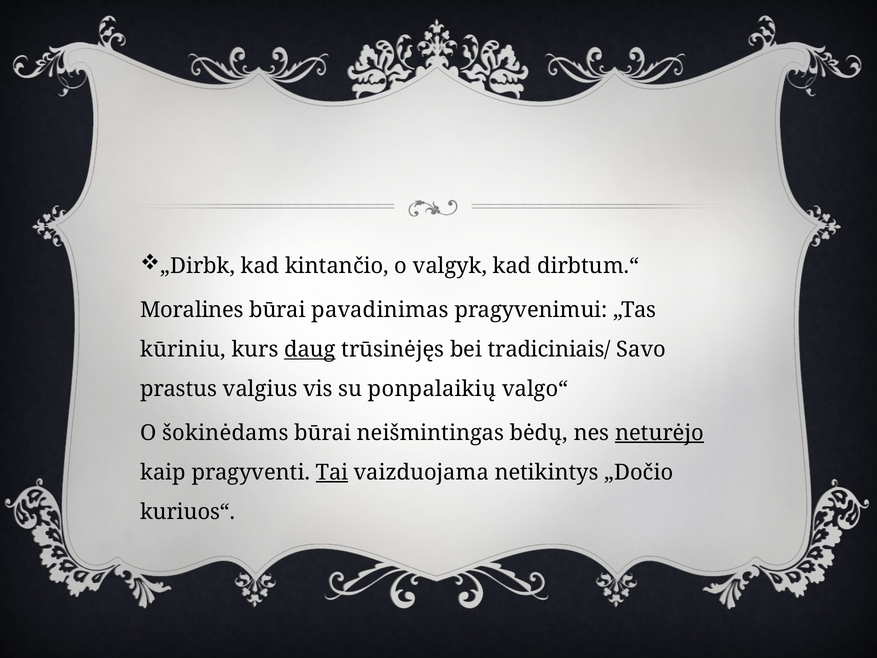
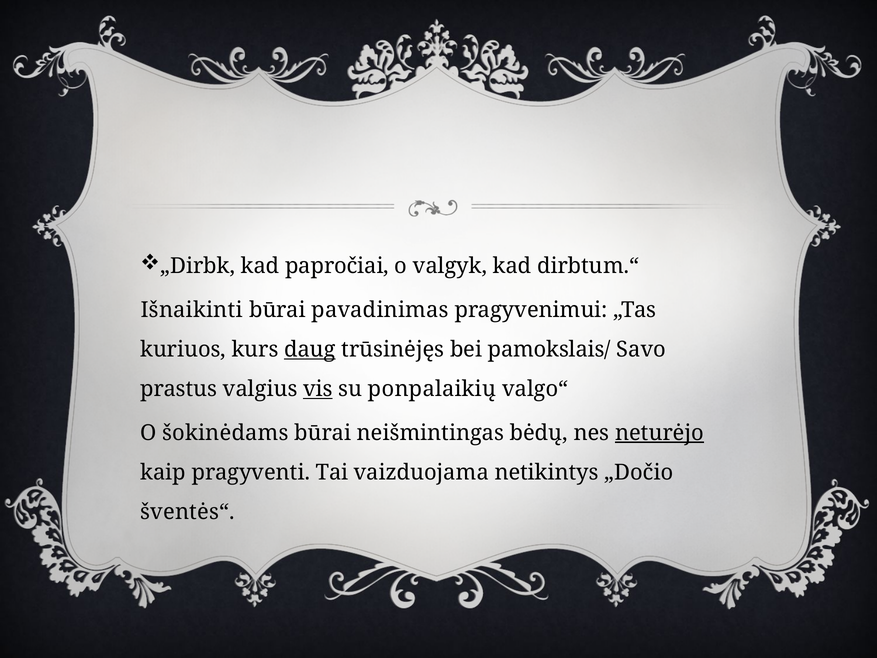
kintančio: kintančio -> papročiai
Moralines: Moralines -> Išnaikinti
kūriniu: kūriniu -> kuriuos
tradiciniais/: tradiciniais/ -> pamokslais/
vis underline: none -> present
Tai underline: present -> none
kuriuos“: kuriuos“ -> šventės“
